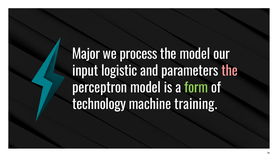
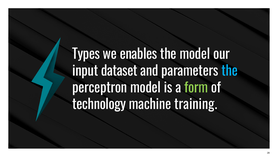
Major: Major -> Types
process: process -> enables
logistic: logistic -> dataset
the at (230, 71) colour: pink -> light blue
